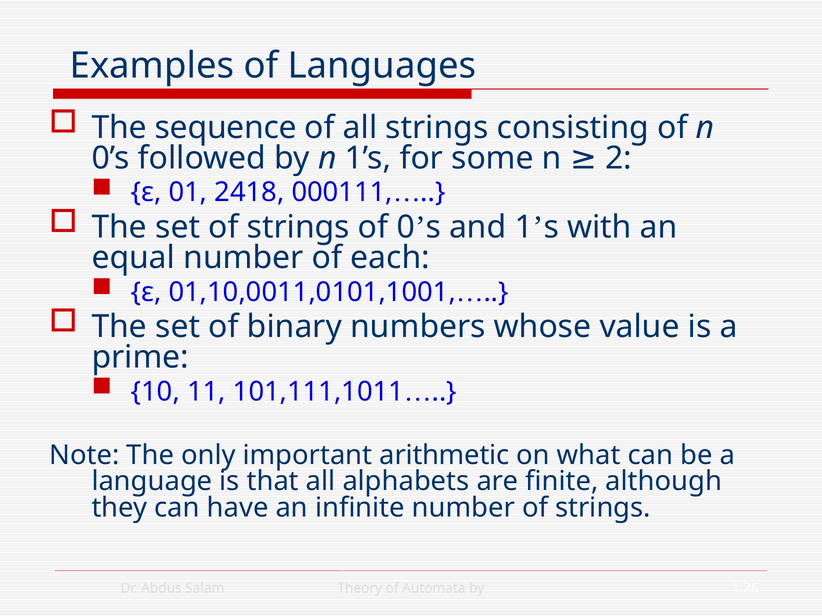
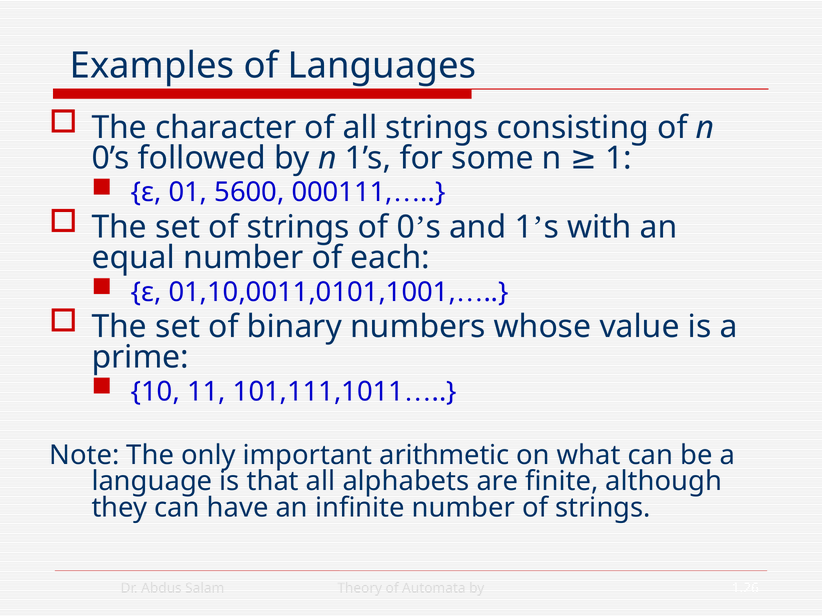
sequence: sequence -> character
n 2: 2 -> 1
2418: 2418 -> 5600
